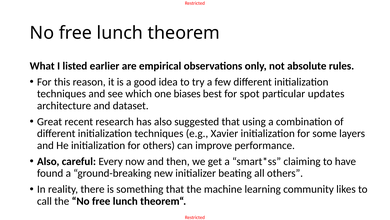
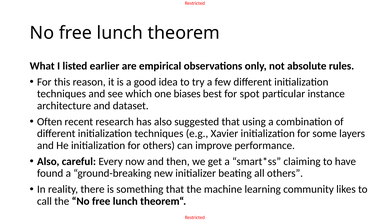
updates: updates -> instance
Great: Great -> Often
